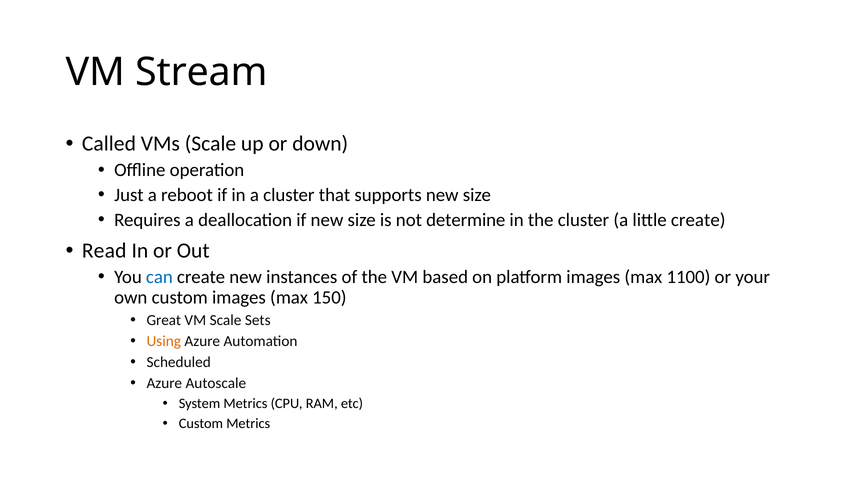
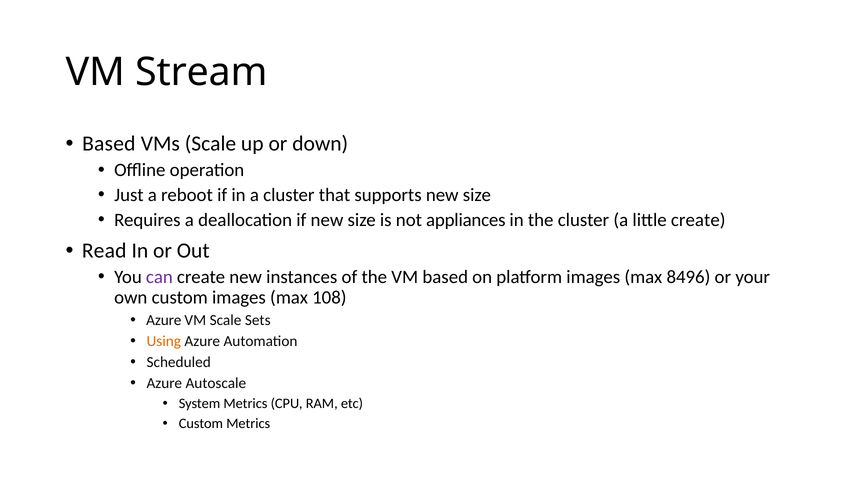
Called at (109, 144): Called -> Based
determine: determine -> appliances
can colour: blue -> purple
1100: 1100 -> 8496
150: 150 -> 108
Great at (164, 320): Great -> Azure
